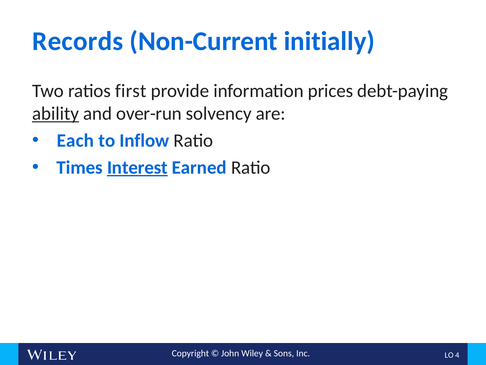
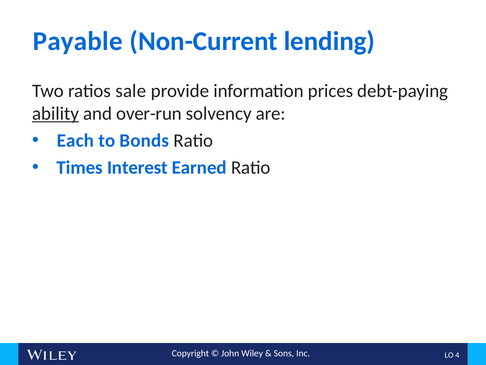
Records: Records -> Payable
initially: initially -> lending
first: first -> sale
Inflow: Inflow -> Bonds
Interest underline: present -> none
